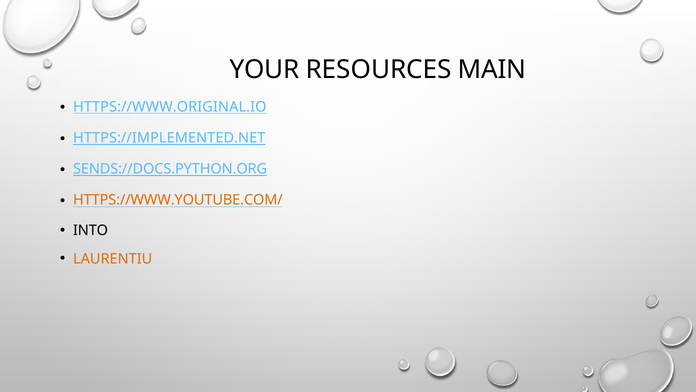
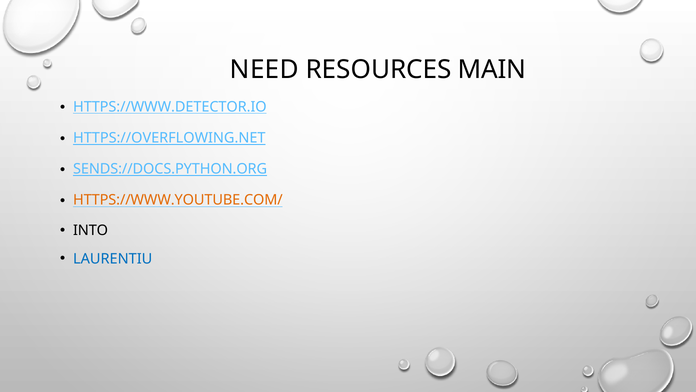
YOUR: YOUR -> NEED
HTTPS://WWW.ORIGINAL.IO: HTTPS://WWW.ORIGINAL.IO -> HTTPS://WWW.DETECTOR.IO
HTTPS://IMPLEMENTED.NET: HTTPS://IMPLEMENTED.NET -> HTTPS://OVERFLOWING.NET
LAURENTIU colour: orange -> blue
